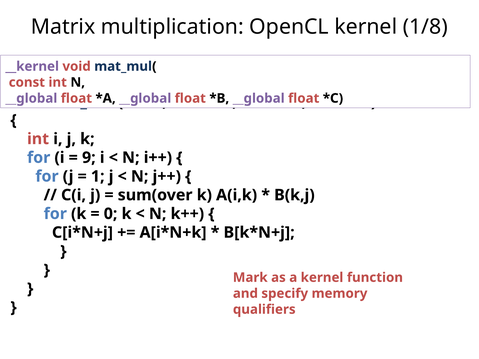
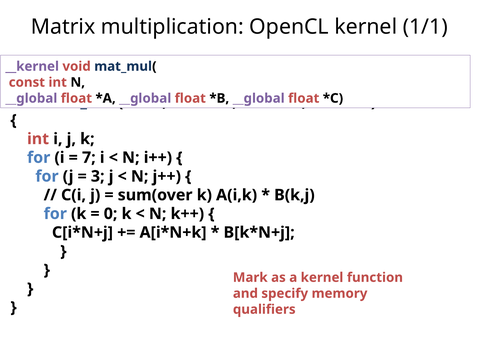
1/8: 1/8 -> 1/1
9: 9 -> 7
1: 1 -> 3
